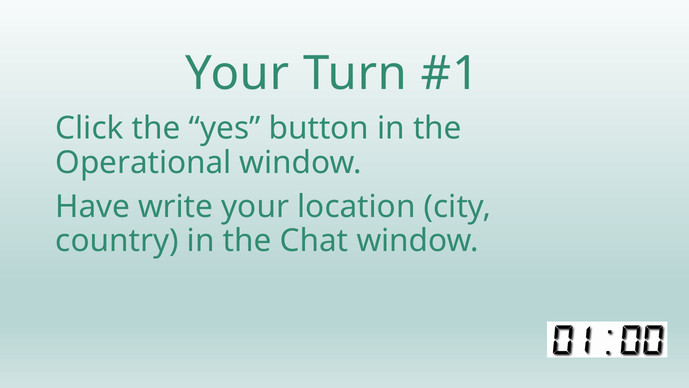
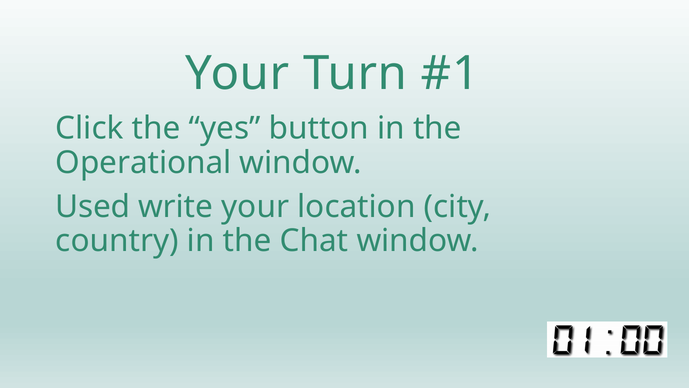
Have: Have -> Used
